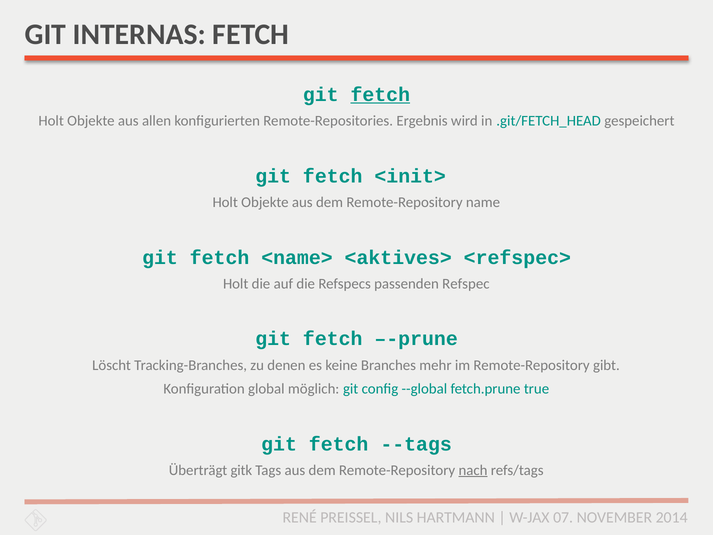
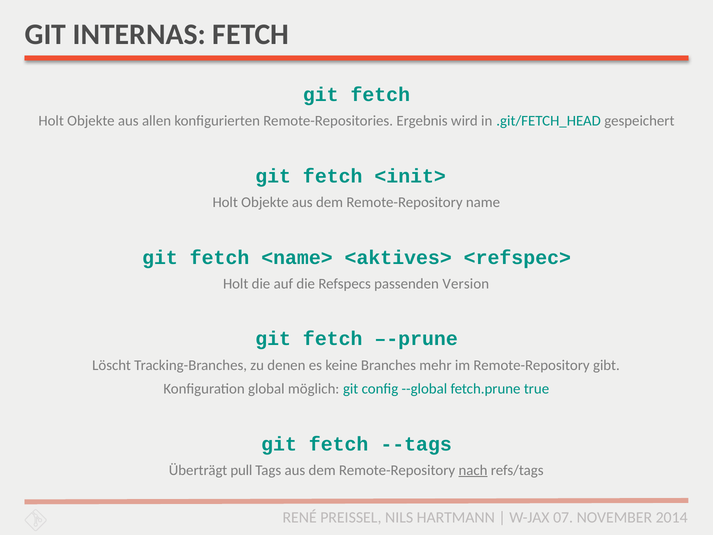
fetch at (380, 94) underline: present -> none
Refspec: Refspec -> Version
gitk: gitk -> pull
